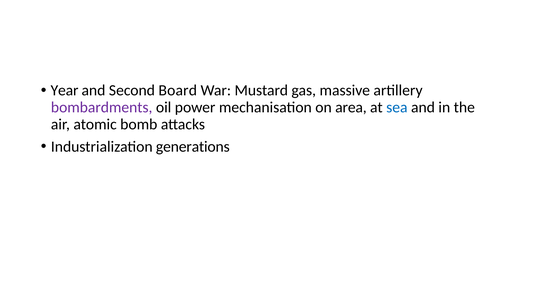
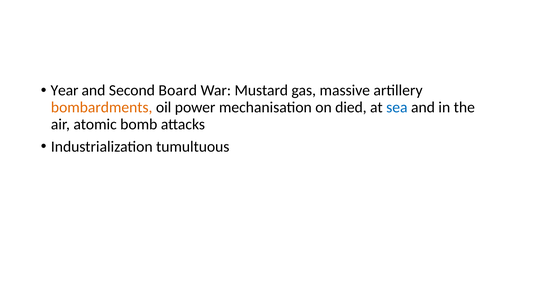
bombardments colour: purple -> orange
area: area -> died
generations: generations -> tumultuous
